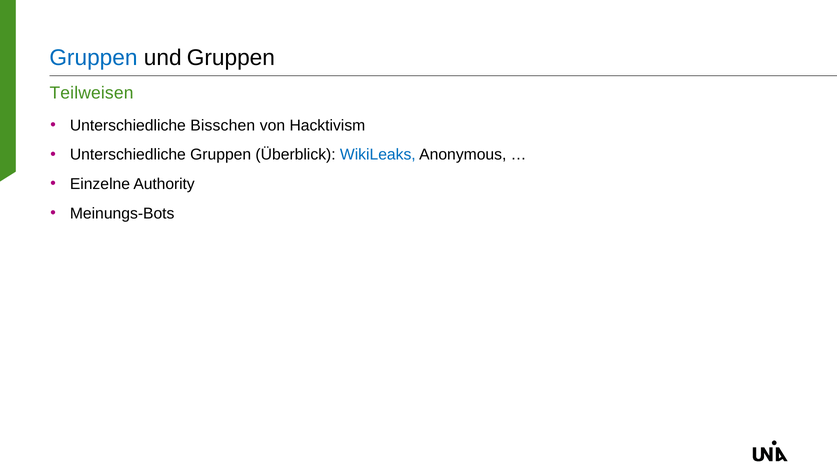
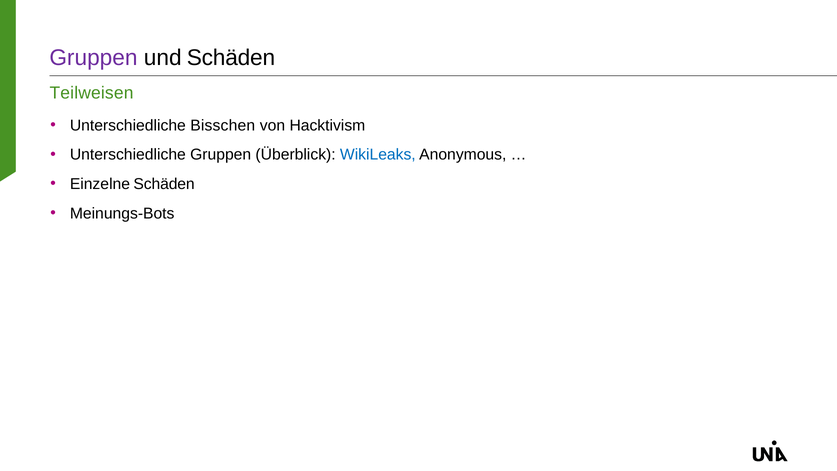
Gruppen at (93, 57) colour: blue -> purple
und Gruppen: Gruppen -> Schäden
Einzelne Authority: Authority -> Schäden
